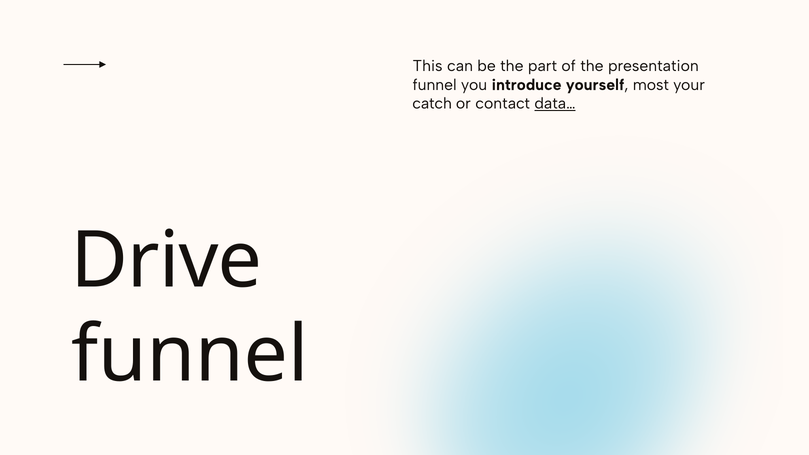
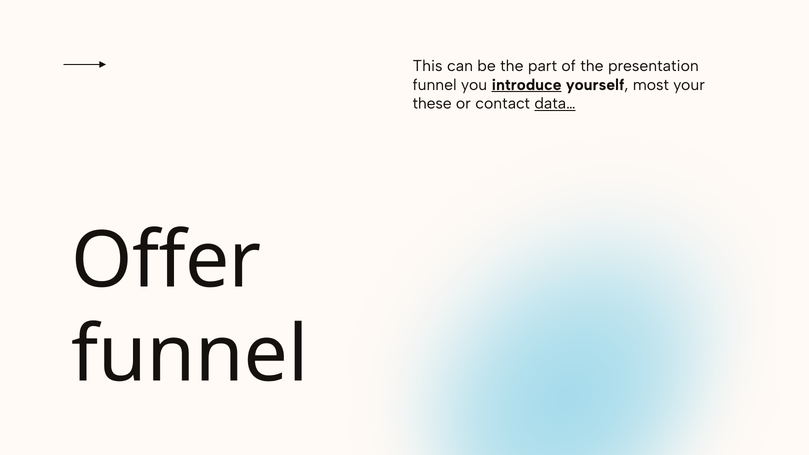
introduce underline: none -> present
catch: catch -> these
Drive: Drive -> Offer
